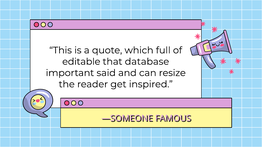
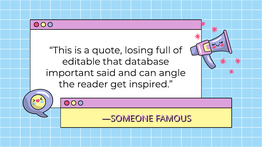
which: which -> losing
resize: resize -> angle
